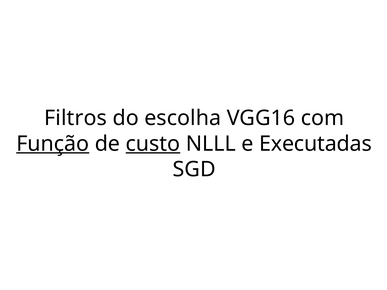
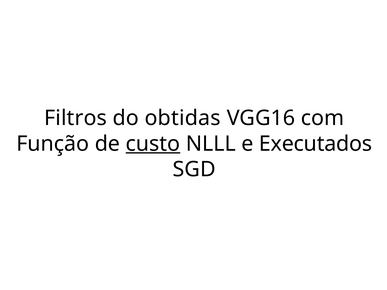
escolha: escolha -> obtidas
Função underline: present -> none
Executadas: Executadas -> Executados
